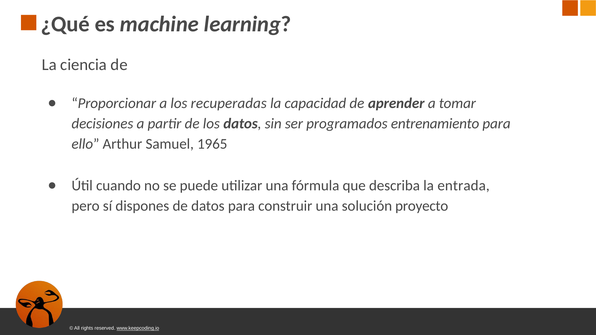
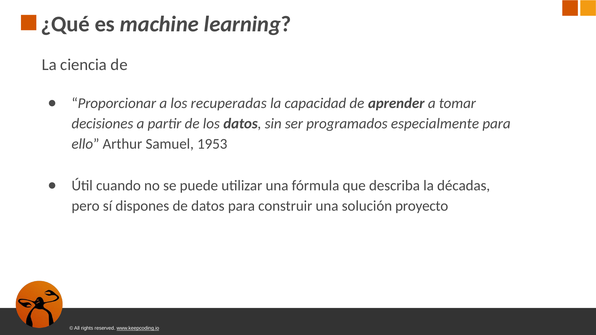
entrenamiento: entrenamiento -> especialmente
1965: 1965 -> 1953
entrada: entrada -> décadas
